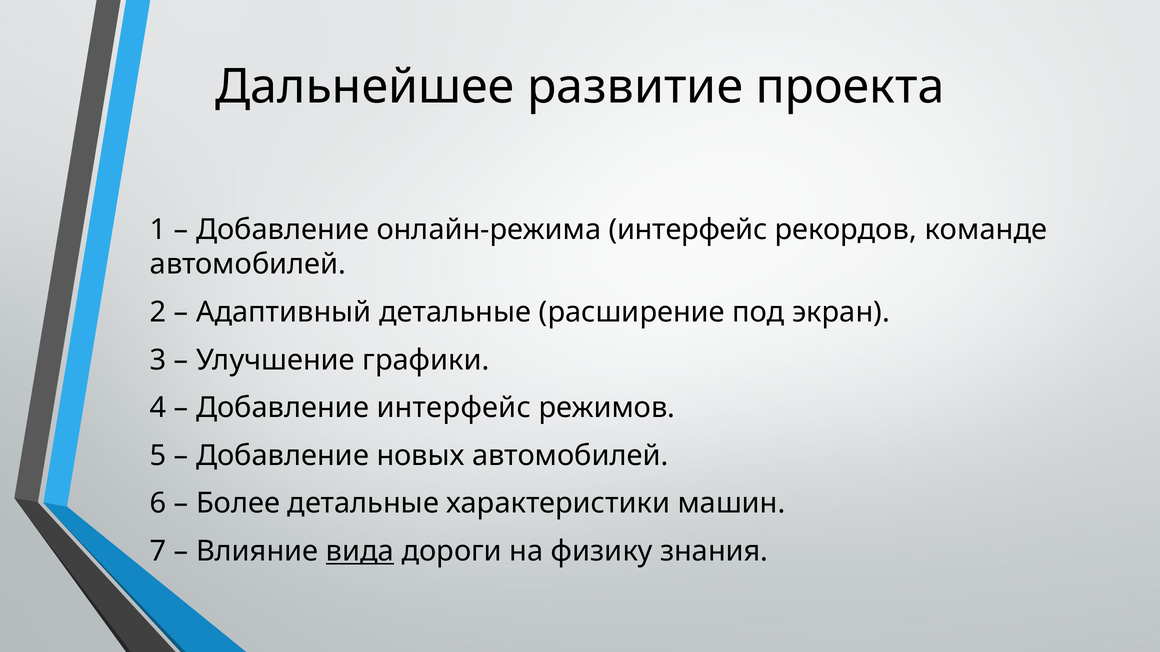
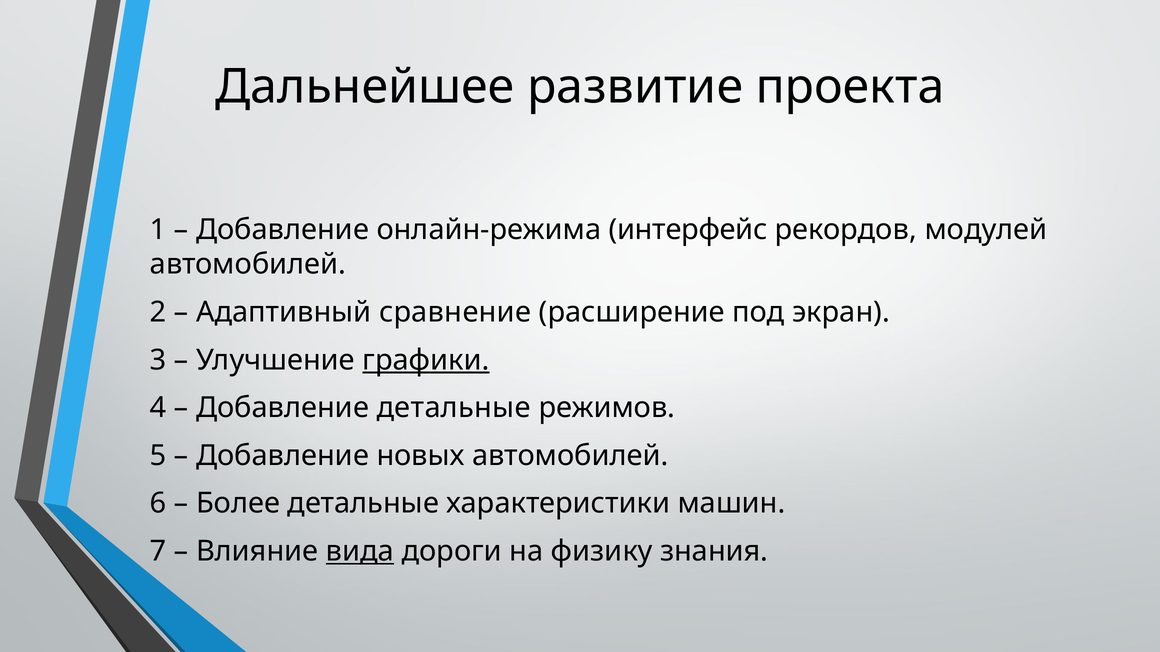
команде: команде -> модулей
Адаптивный детальные: детальные -> сравнение
графики underline: none -> present
Добавление интерфейс: интерфейс -> детальные
